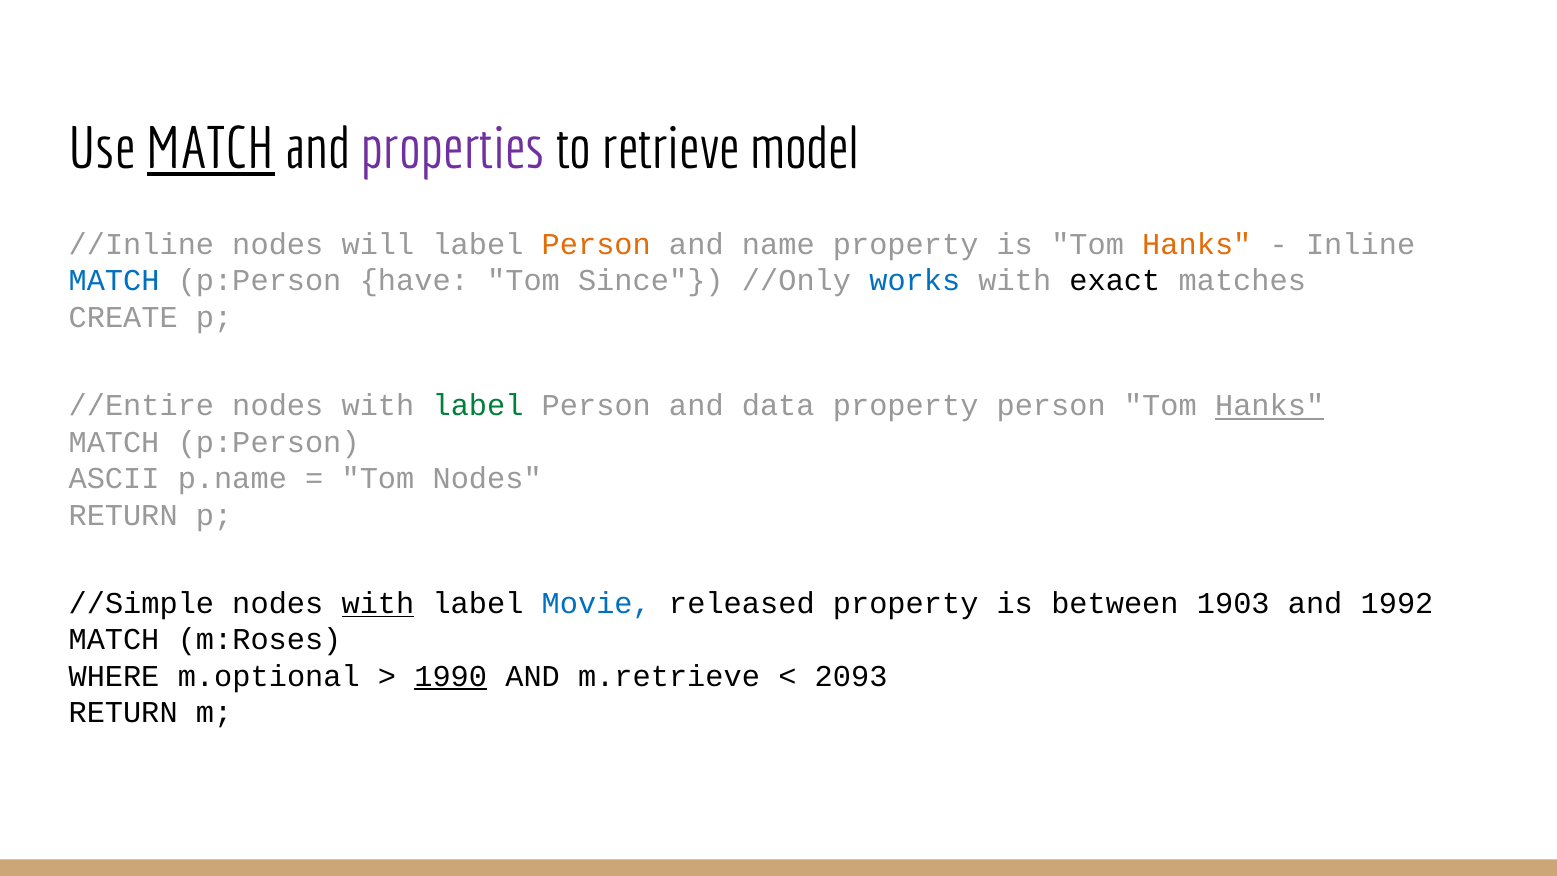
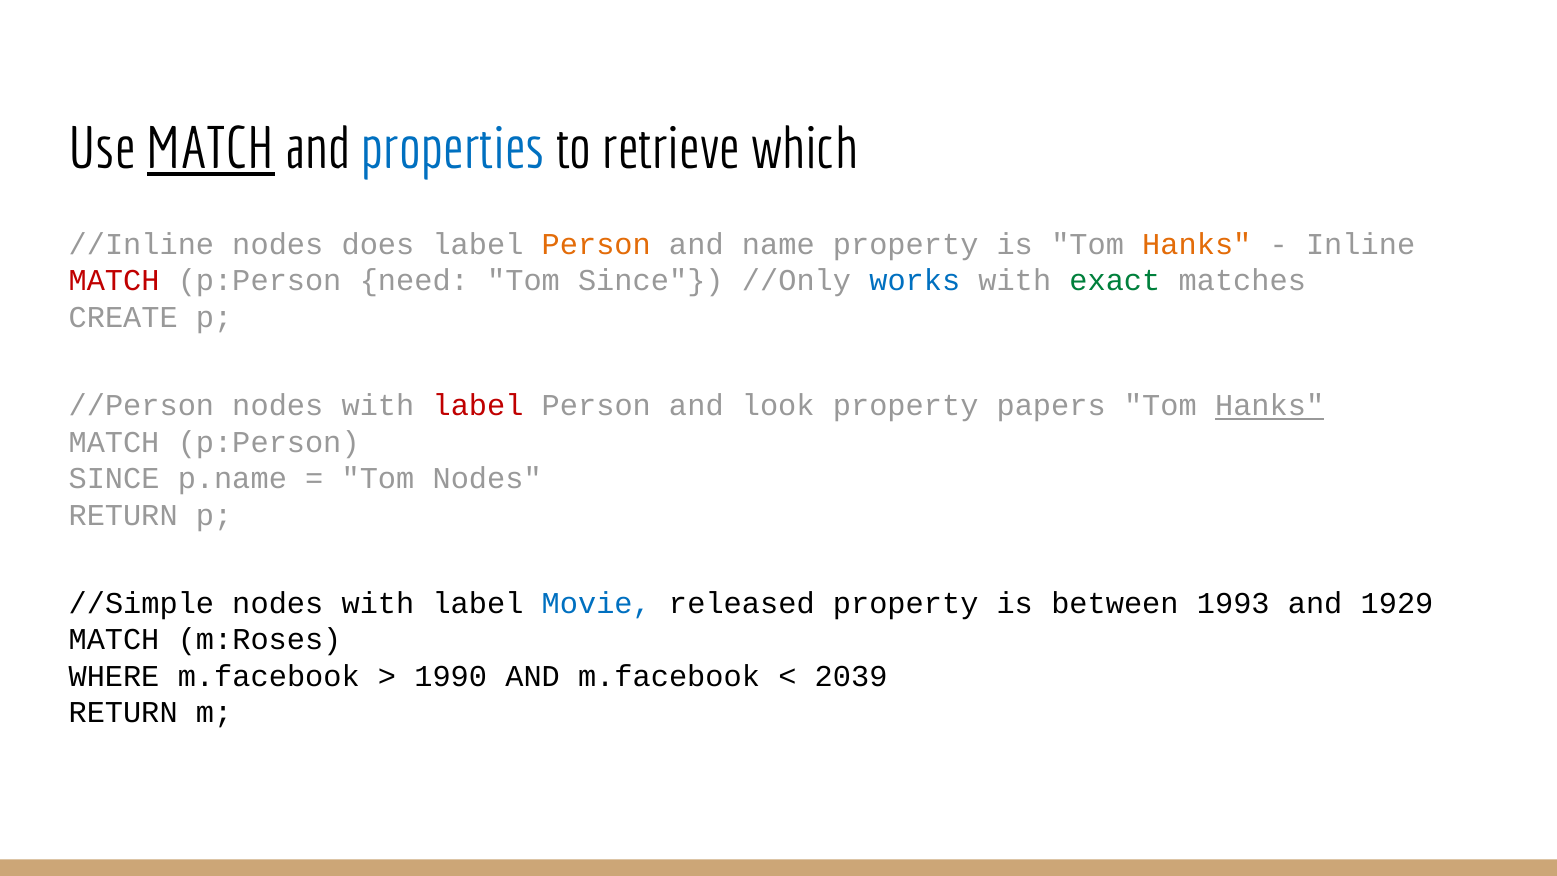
properties colour: purple -> blue
model: model -> which
will: will -> does
MATCH at (114, 281) colour: blue -> red
have: have -> need
exact colour: black -> green
//Entire: //Entire -> //Person
label at (478, 406) colour: green -> red
data: data -> look
property person: person -> papers
ASCII at (114, 479): ASCII -> SINCE
with at (378, 603) underline: present -> none
1903: 1903 -> 1993
1992: 1992 -> 1929
WHERE m.optional: m.optional -> m.facebook
1990 underline: present -> none
AND m.retrieve: m.retrieve -> m.facebook
2093: 2093 -> 2039
